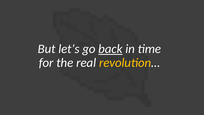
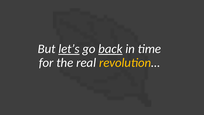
let’s underline: none -> present
